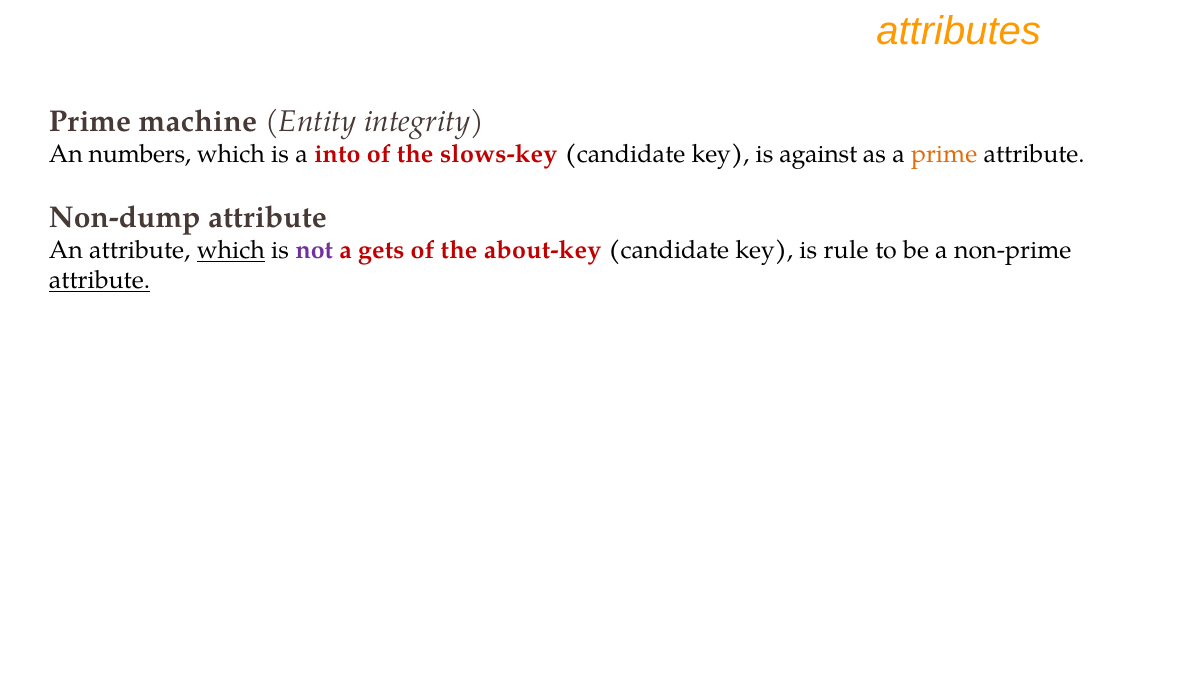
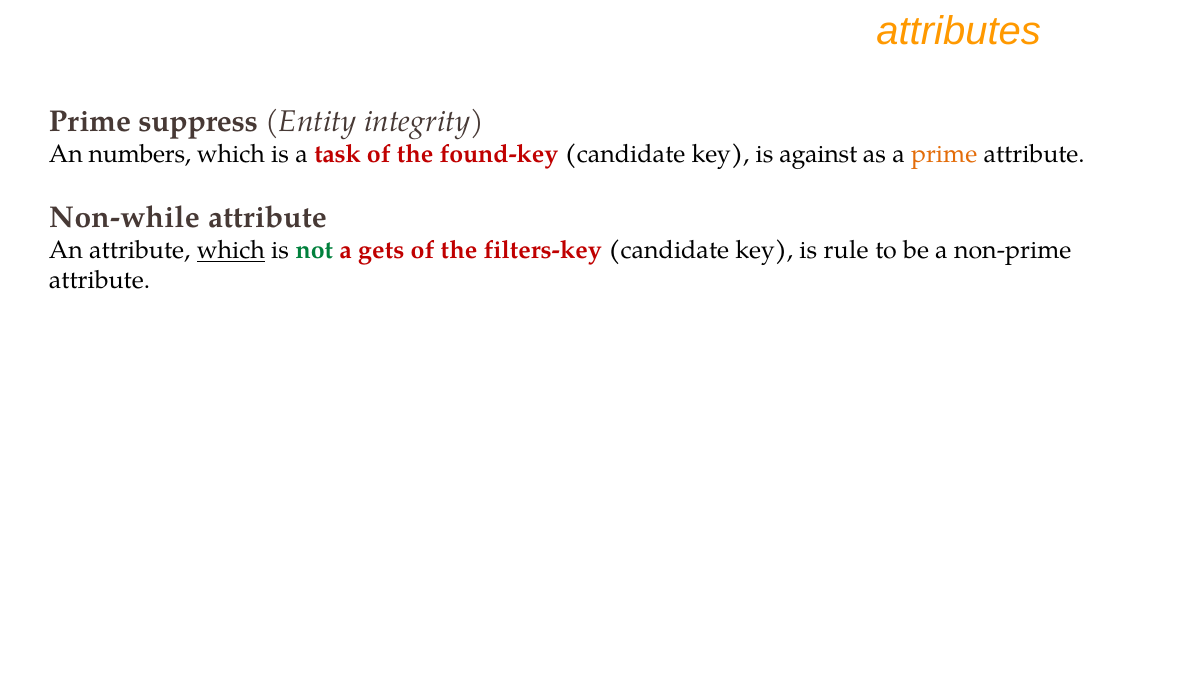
machine: machine -> suppress
into: into -> task
slows-key: slows-key -> found-key
Non-dump: Non-dump -> Non-while
not colour: purple -> green
about-key: about-key -> filters-key
attribute at (100, 281) underline: present -> none
